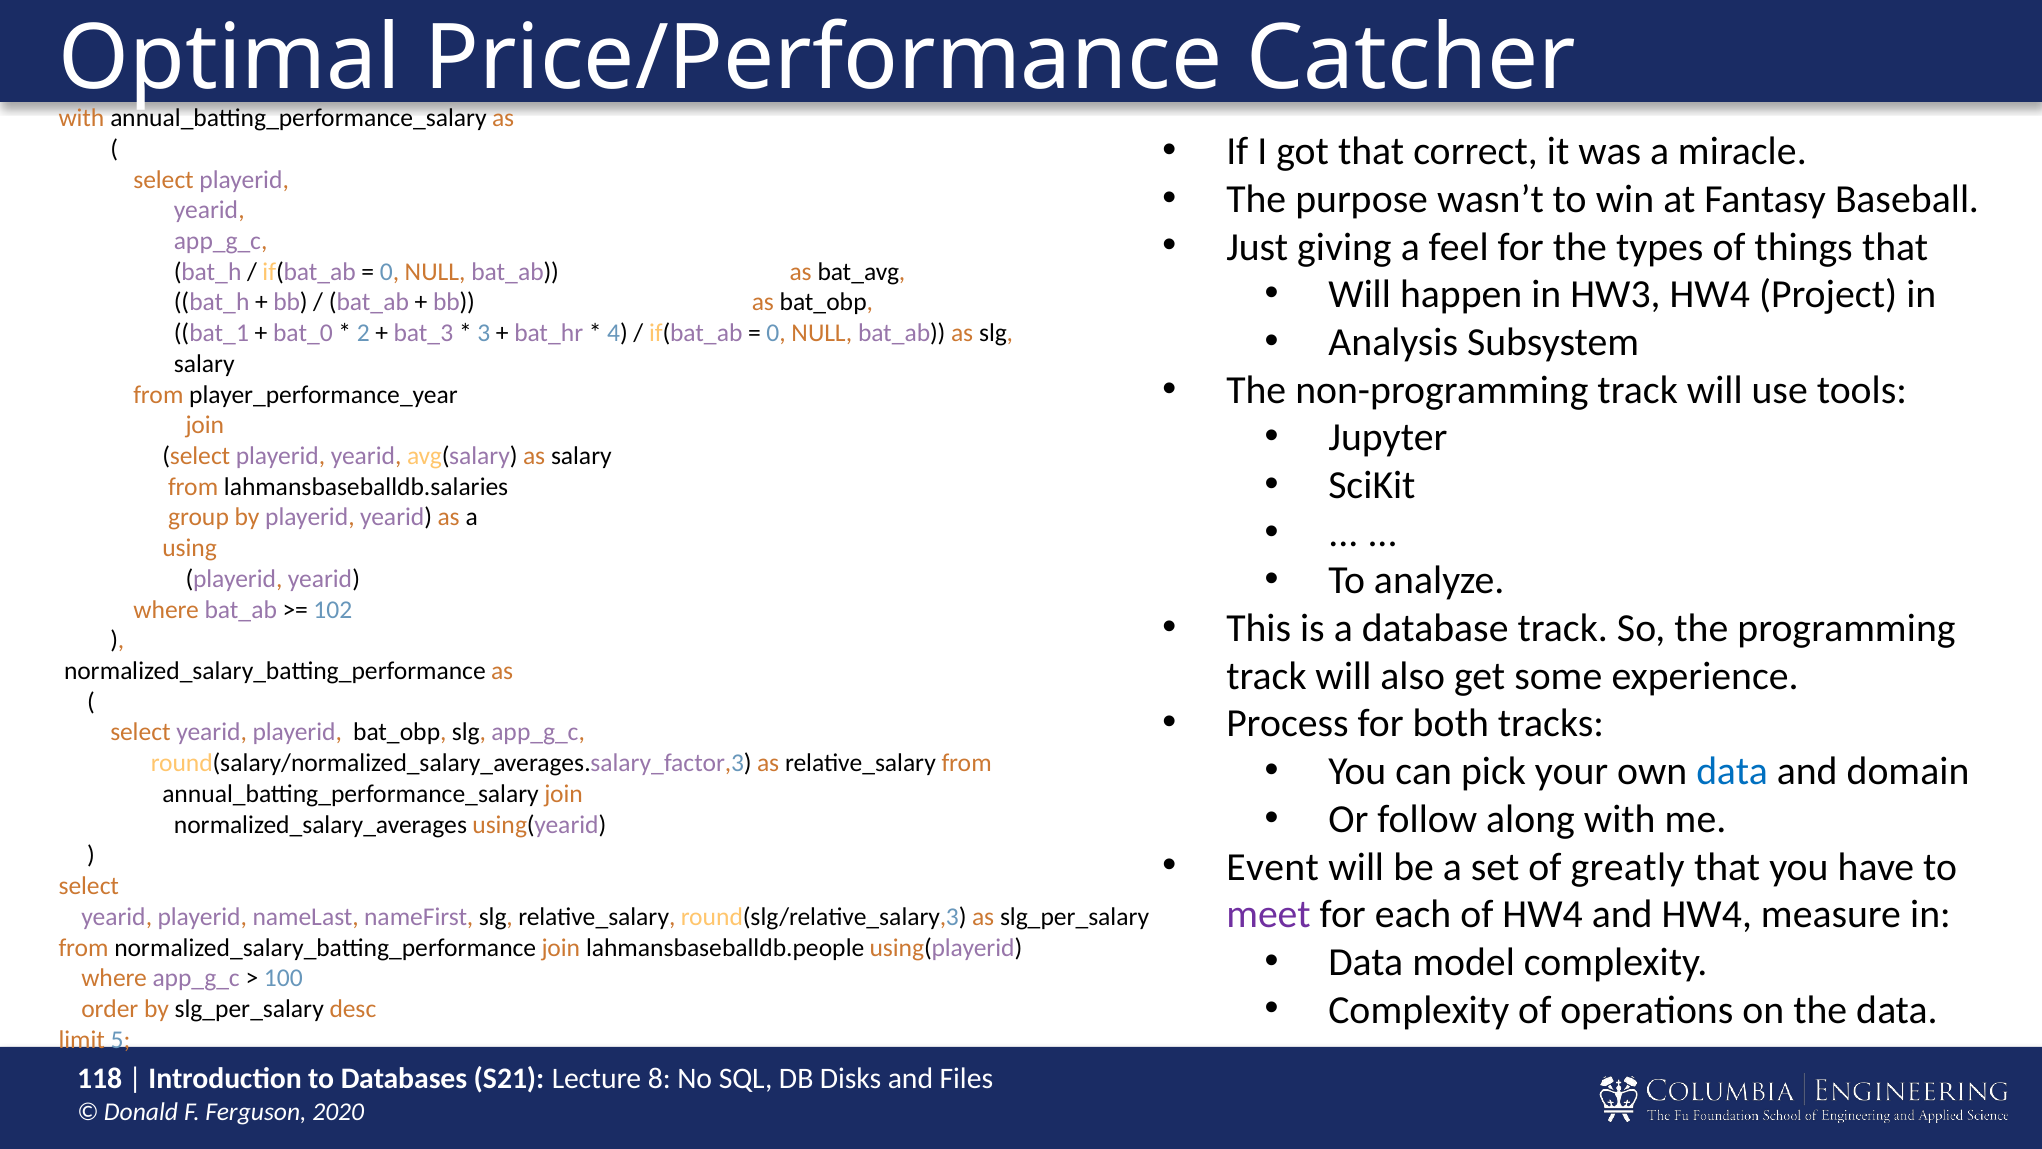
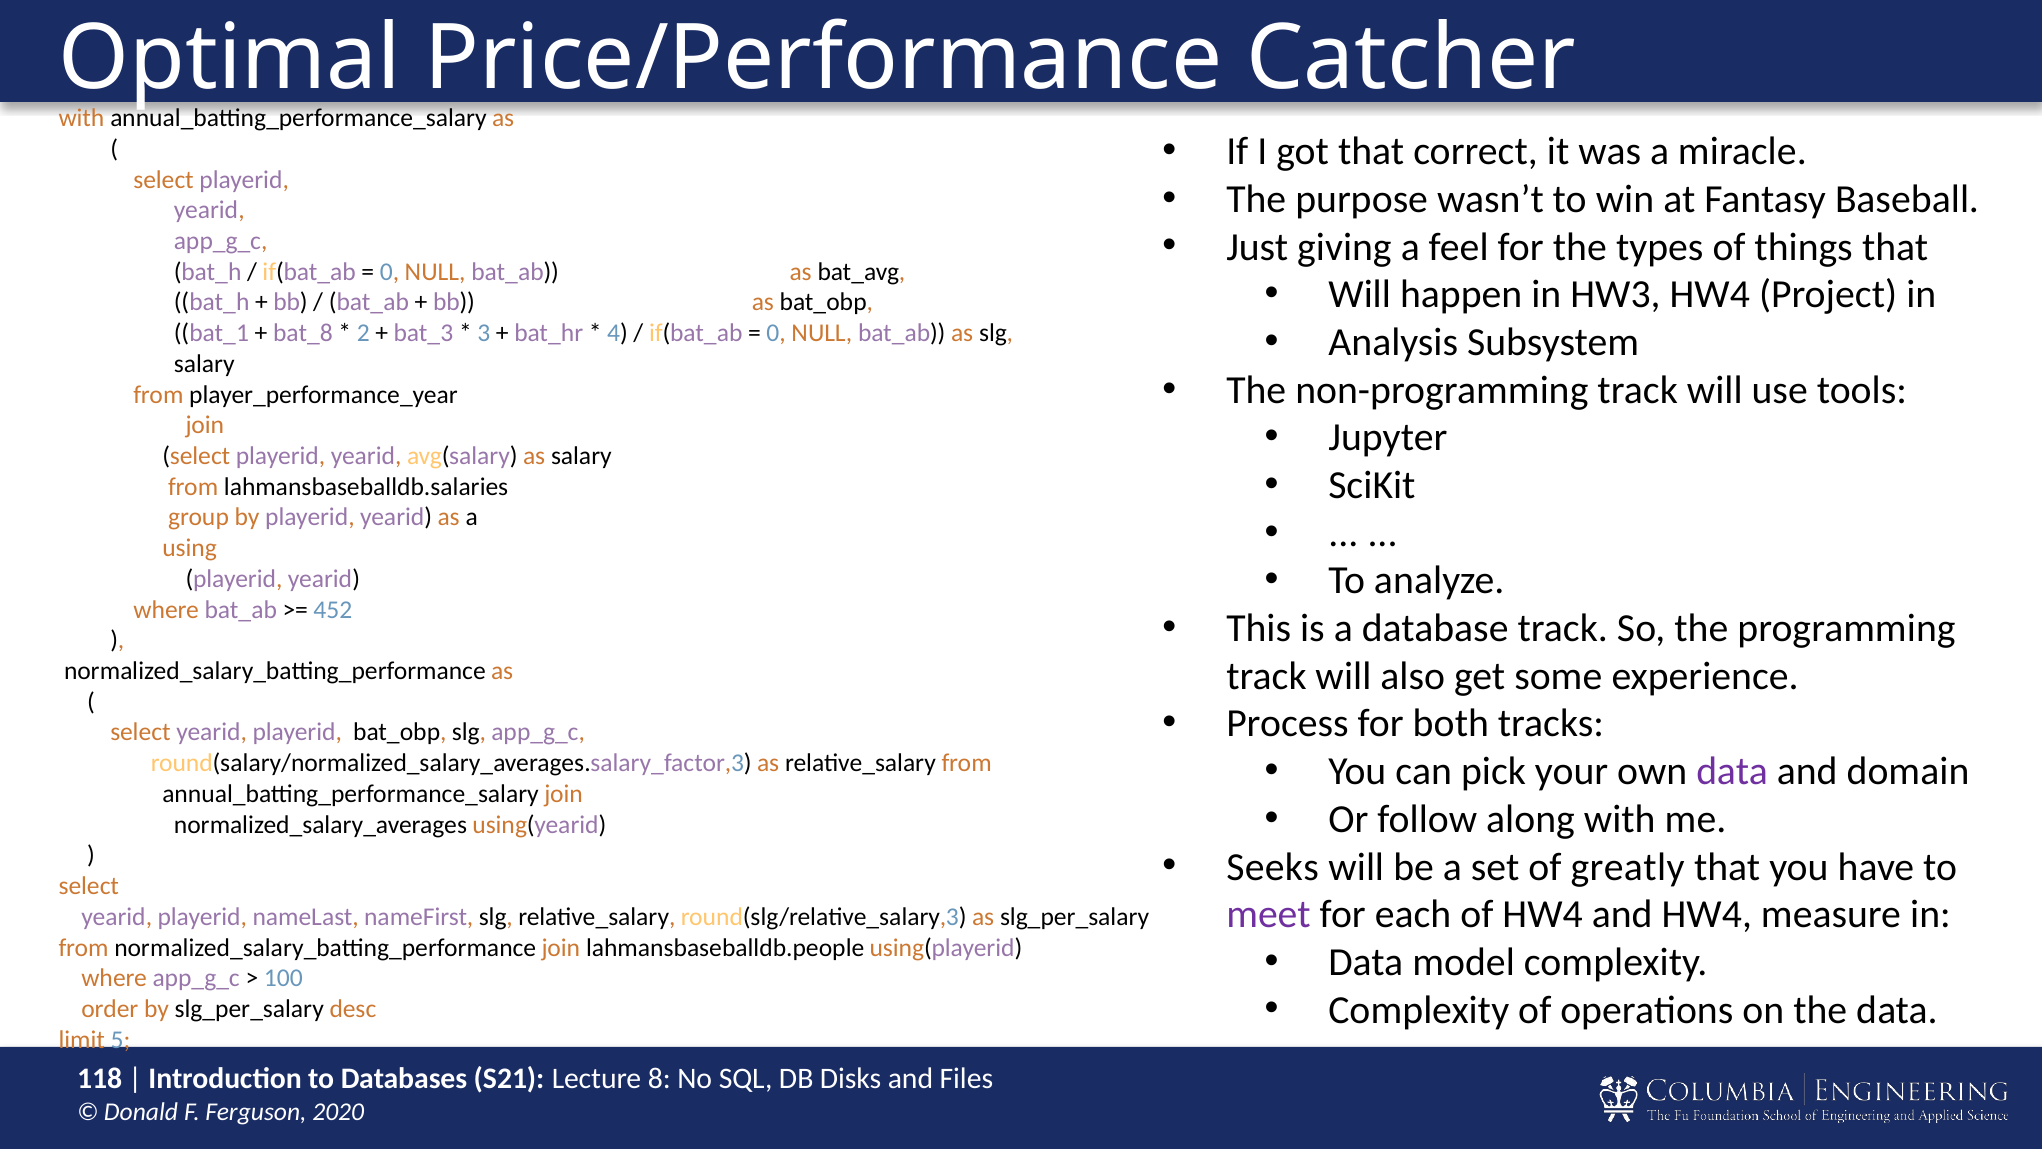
bat_0: bat_0 -> bat_8
102: 102 -> 452
data at (1732, 771) colour: blue -> purple
Event: Event -> Seeks
